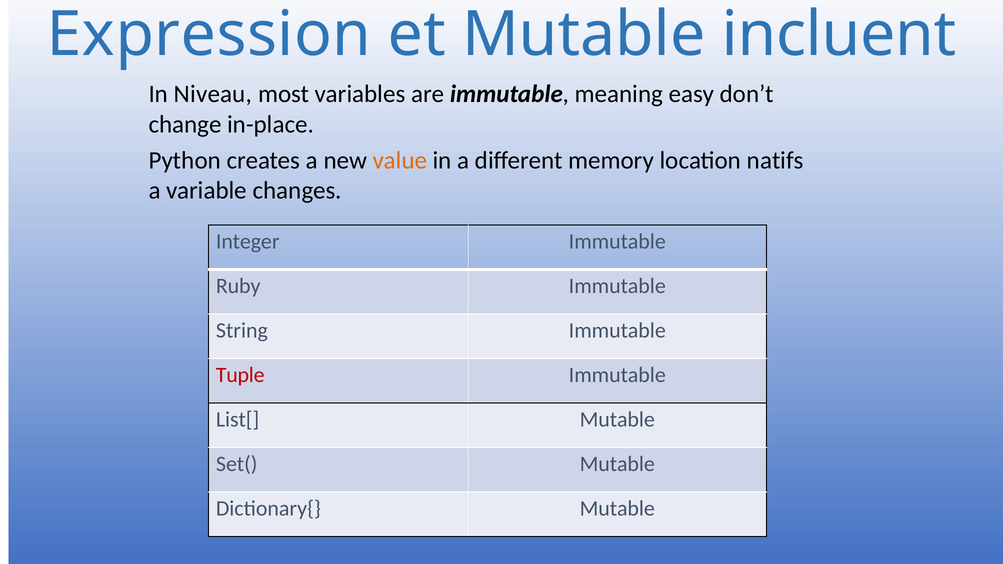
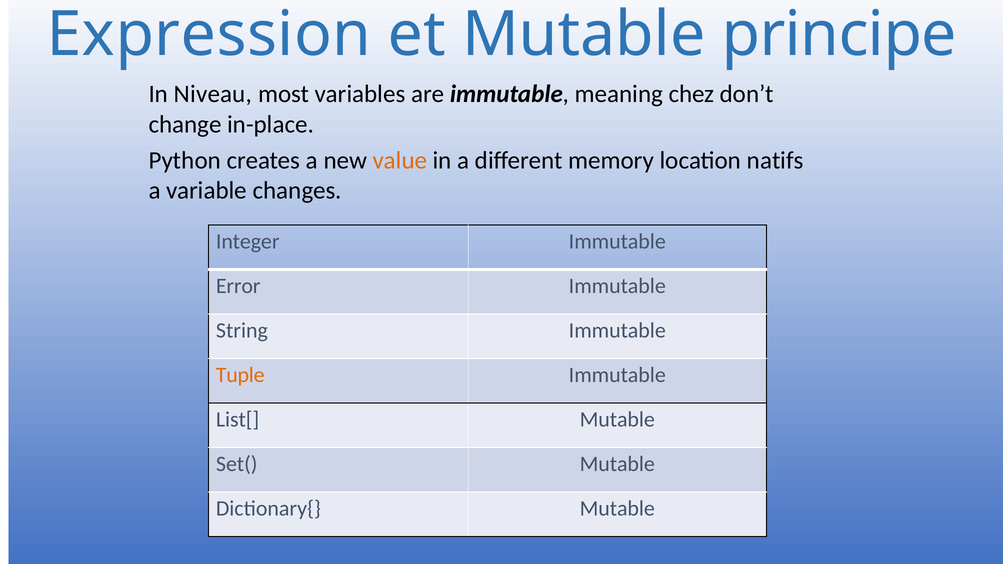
incluent: incluent -> principe
easy: easy -> chez
Ruby: Ruby -> Error
Tuple colour: red -> orange
